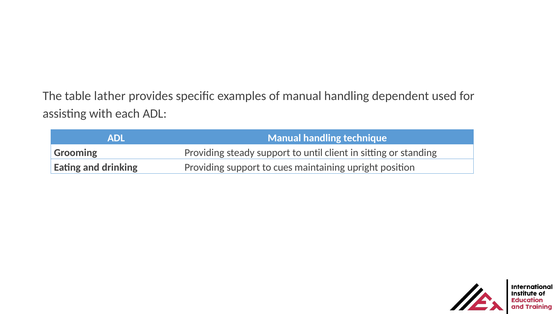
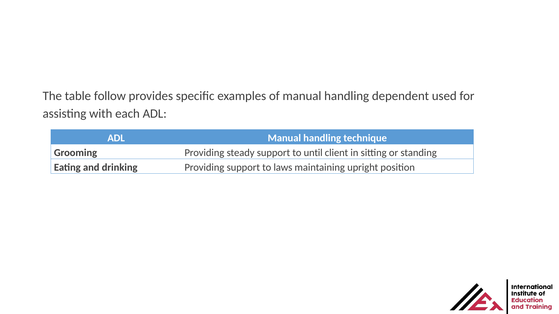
lather: lather -> follow
cues: cues -> laws
